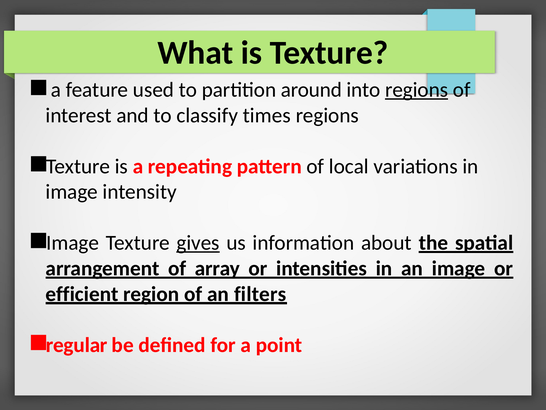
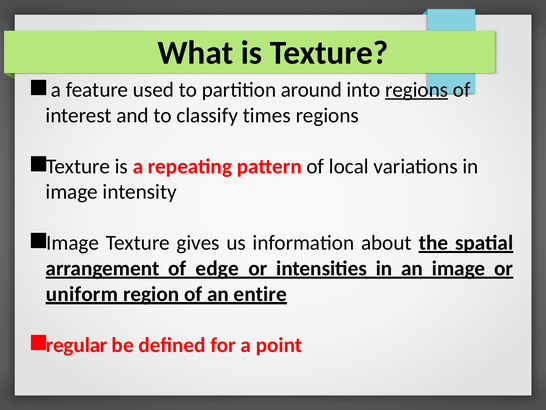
gives underline: present -> none
array: array -> edge
efficient: efficient -> uniform
filters: filters -> entire
